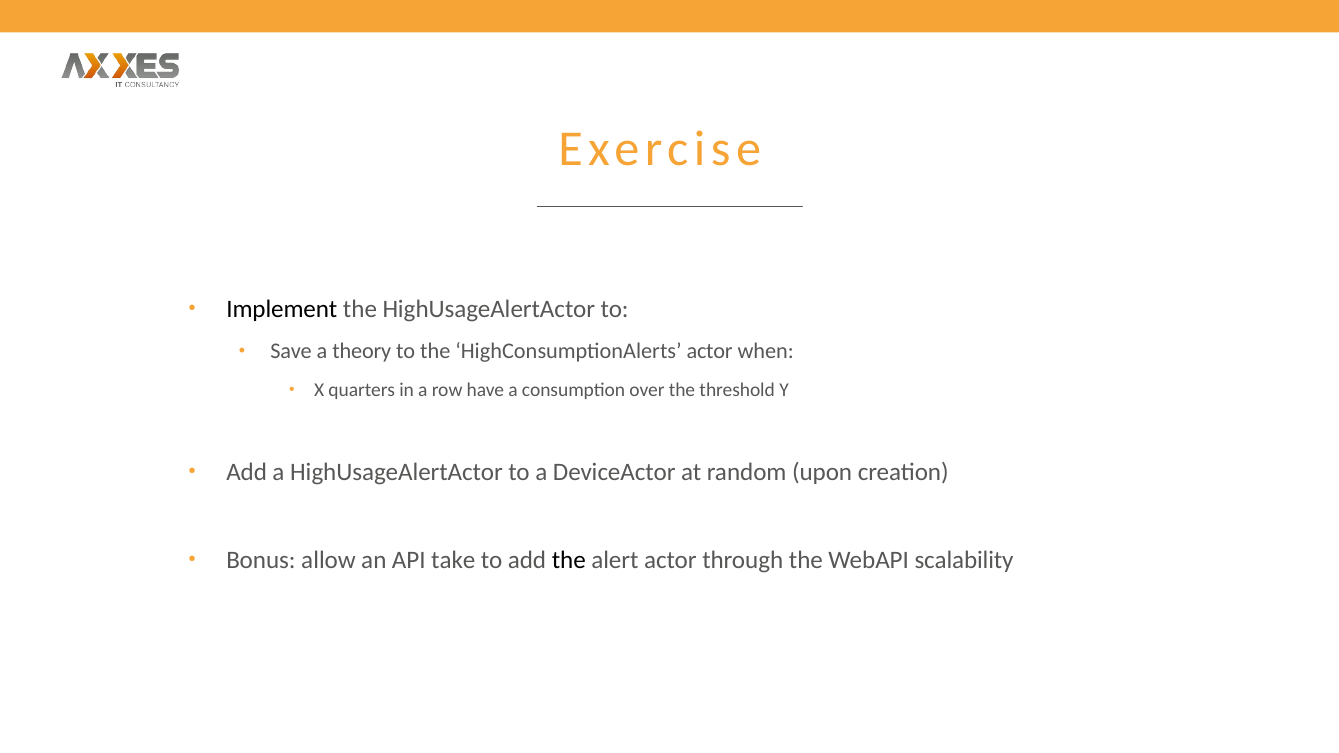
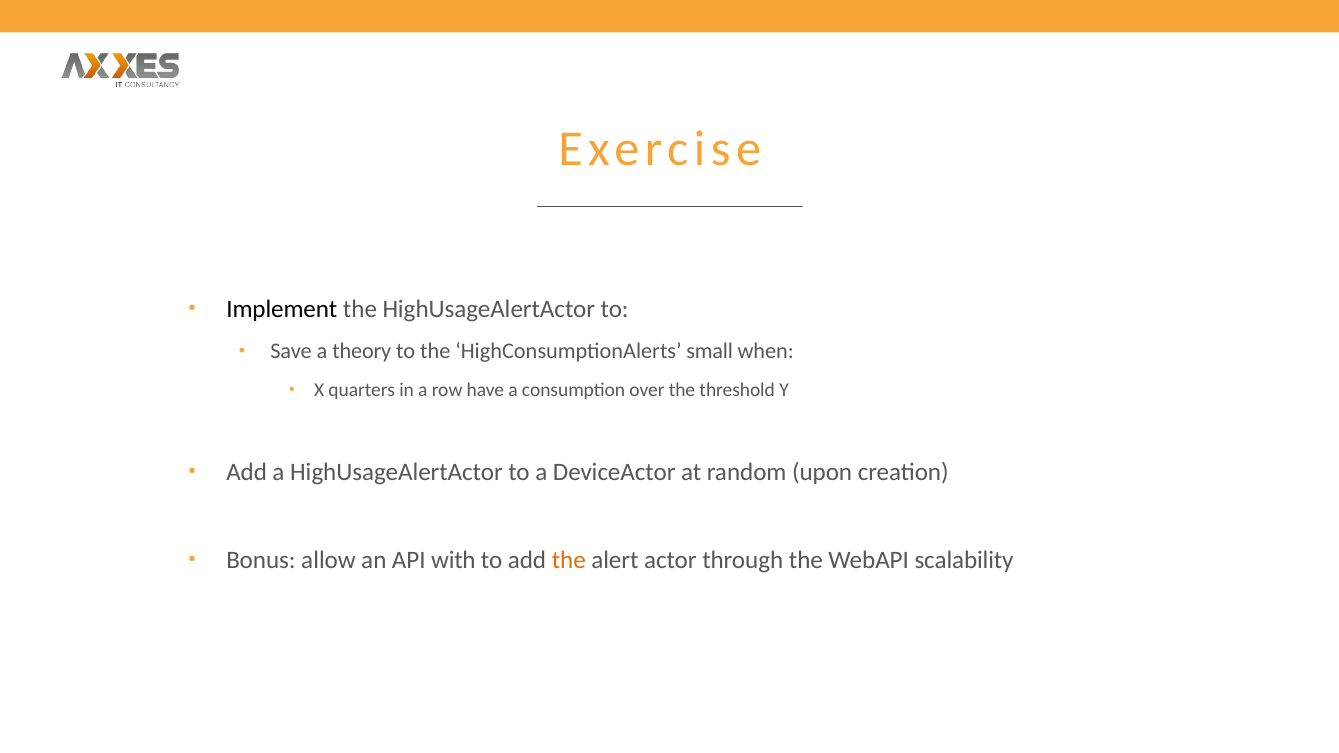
HighConsumptionAlerts actor: actor -> small
take: take -> with
the at (569, 561) colour: black -> orange
